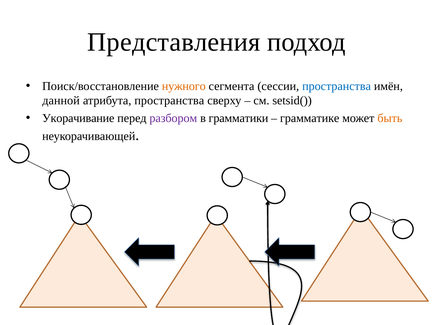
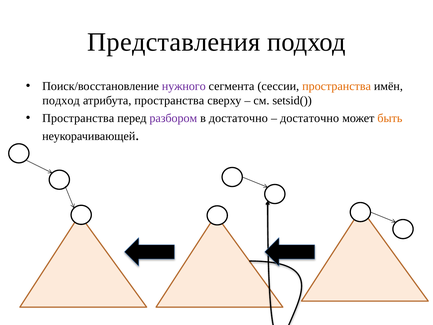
нужного colour: orange -> purple
пространства at (337, 86) colour: blue -> orange
данной at (61, 100): данной -> подход
Укорачивание at (78, 118): Укорачивание -> Пространства
в грамматики: грамматики -> достаточно
грамматике at (310, 118): грамматике -> достаточно
